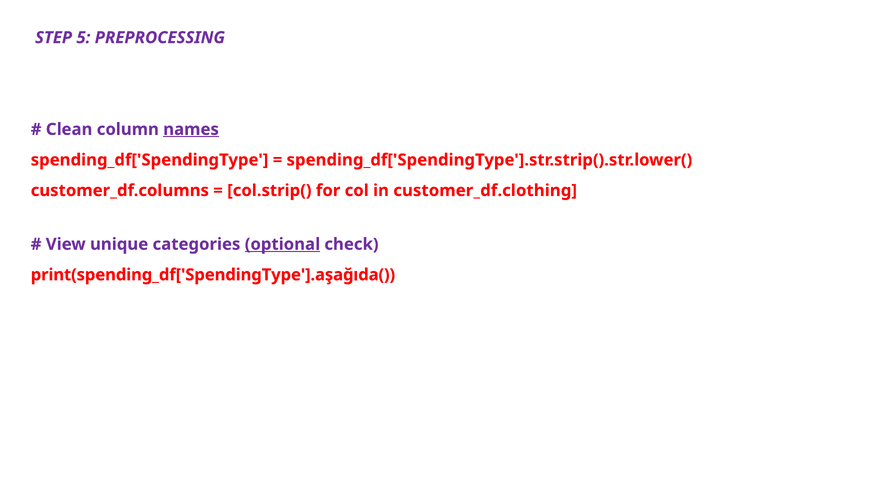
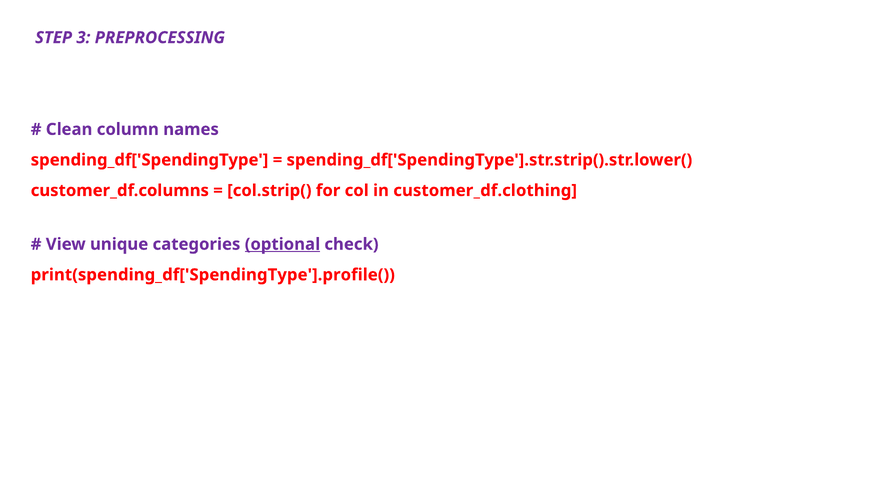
5: 5 -> 3
names underline: present -> none
print(spending_df['SpendingType'].aşağıda(: print(spending_df['SpendingType'].aşağıda( -> print(spending_df['SpendingType'].profile(
